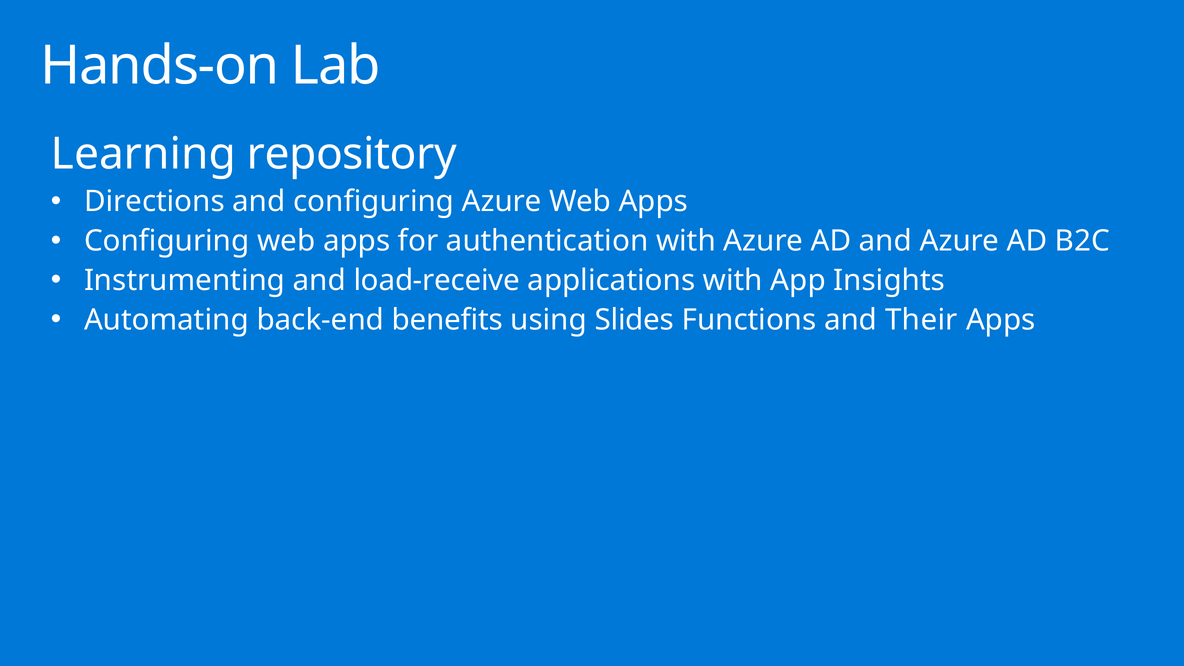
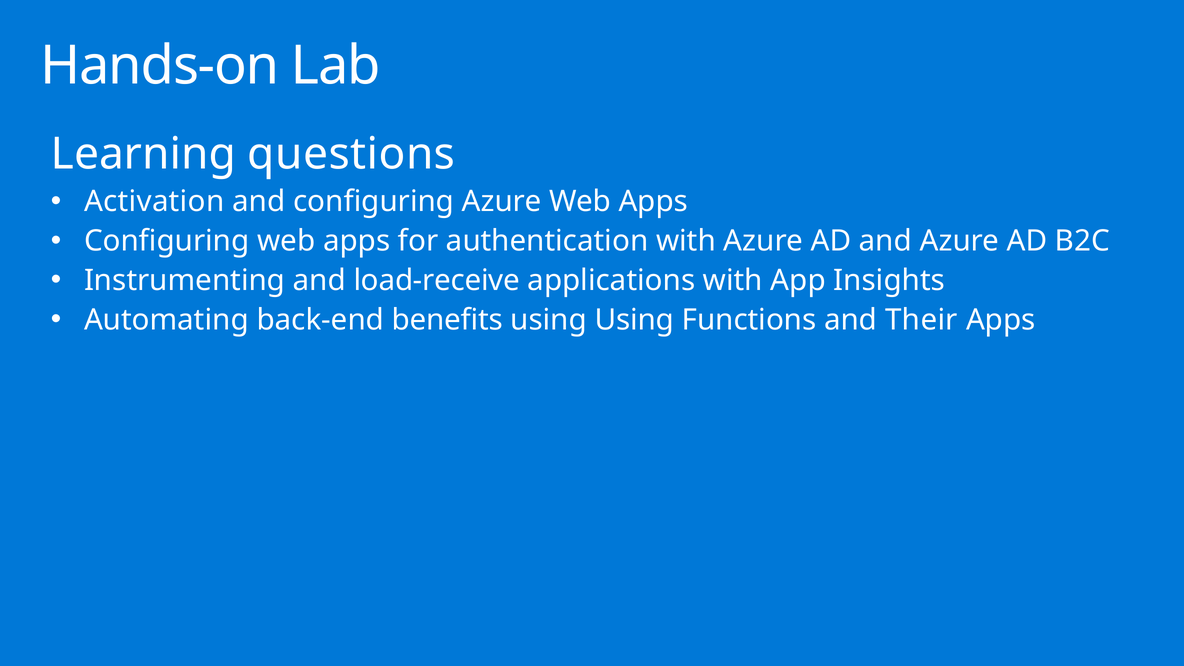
repository: repository -> questions
Directions: Directions -> Activation
using Slides: Slides -> Using
